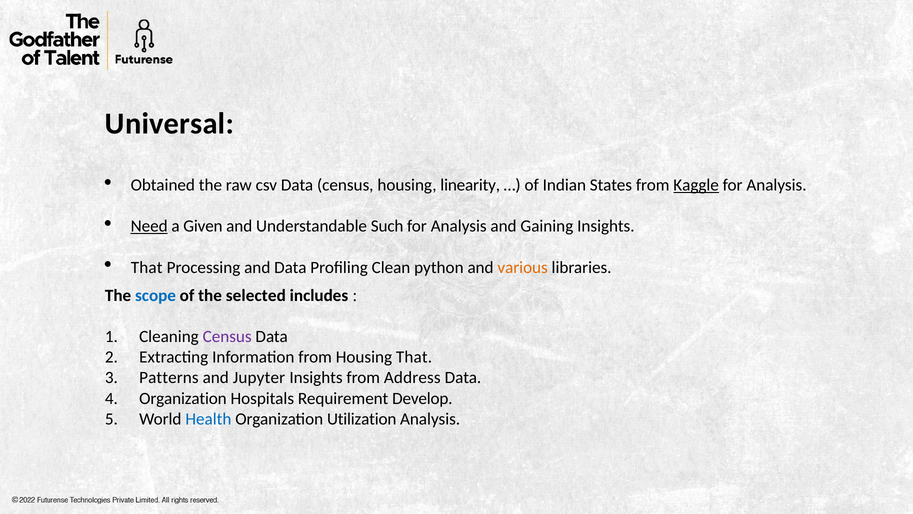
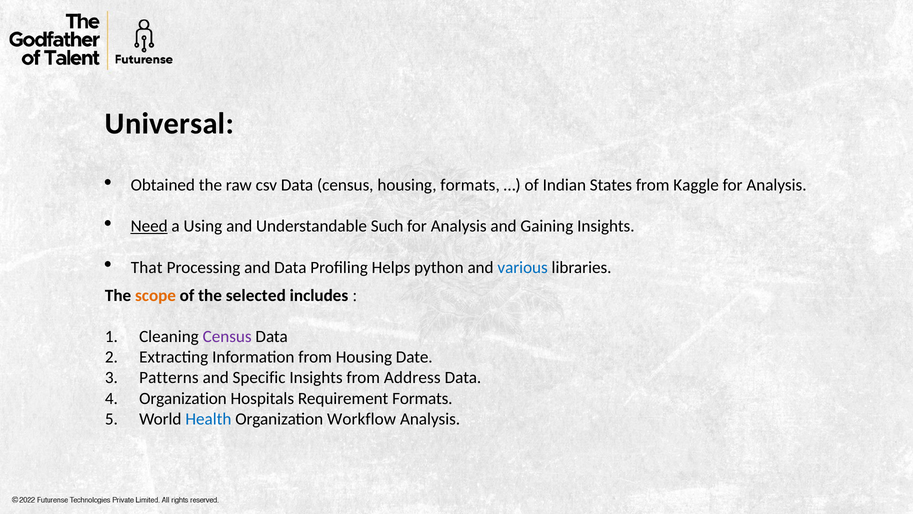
housing linearity: linearity -> formats
Kaggle underline: present -> none
Given: Given -> Using
Clean: Clean -> Helps
various colour: orange -> blue
scope colour: blue -> orange
Housing That: That -> Date
Jupyter: Jupyter -> Specific
Requirement Develop: Develop -> Formats
Utilization: Utilization -> Workflow
